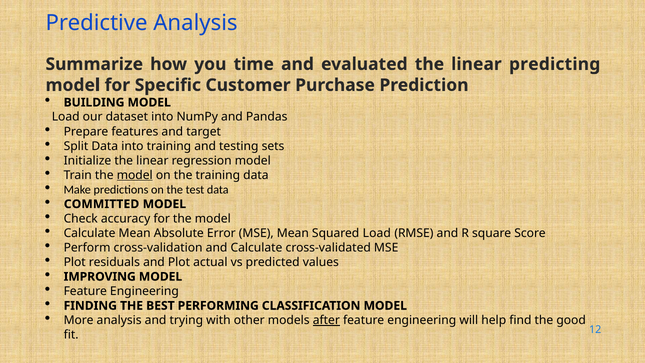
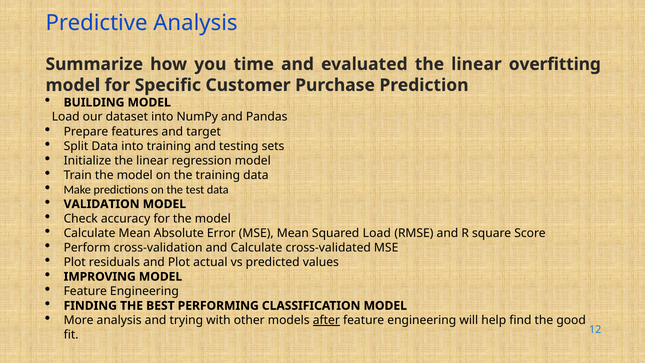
predicting: predicting -> overfitting
model at (135, 175) underline: present -> none
COMMITTED: COMMITTED -> VALIDATION
